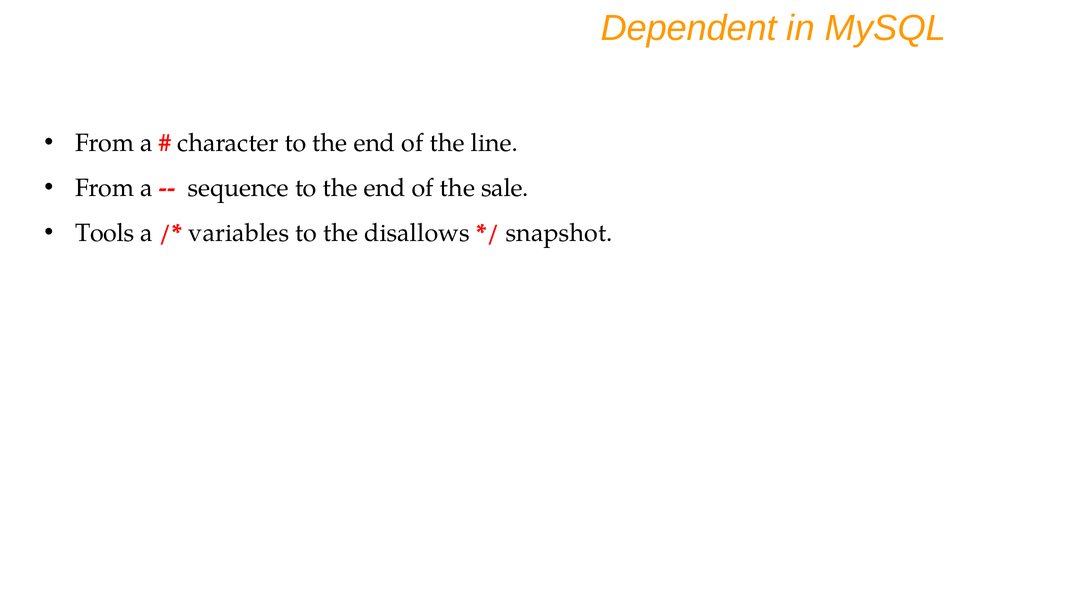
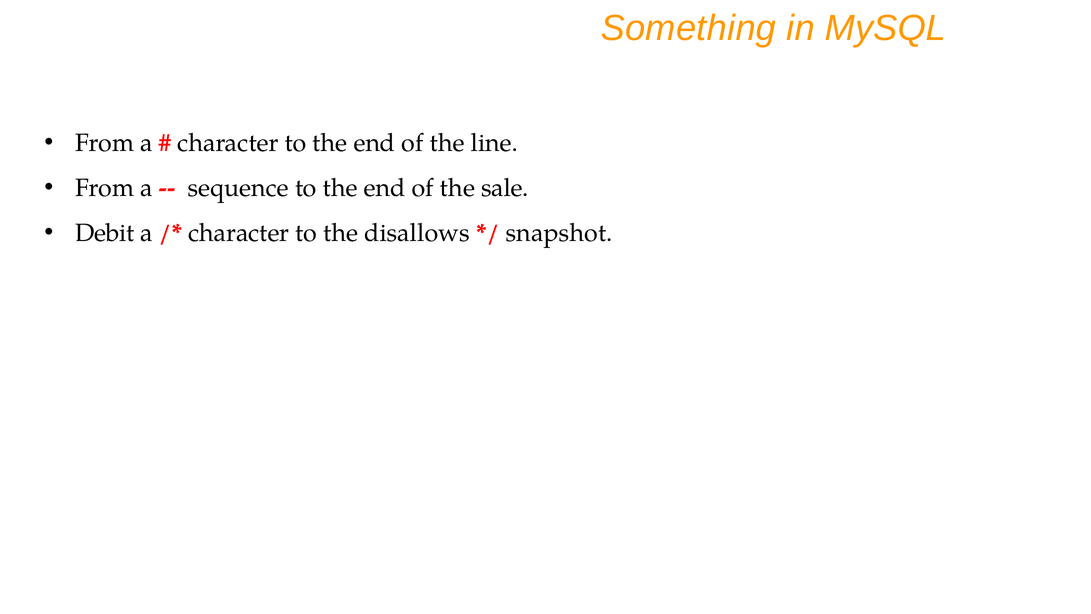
Dependent: Dependent -> Something
Tools: Tools -> Debit
variables at (239, 233): variables -> character
